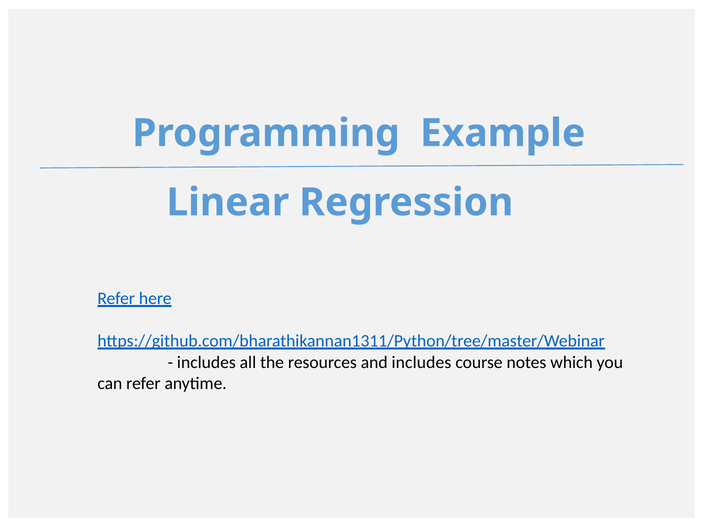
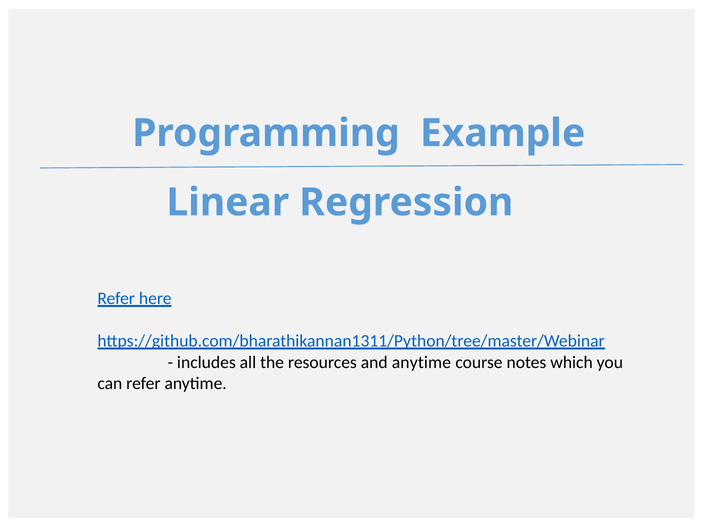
and includes: includes -> anytime
